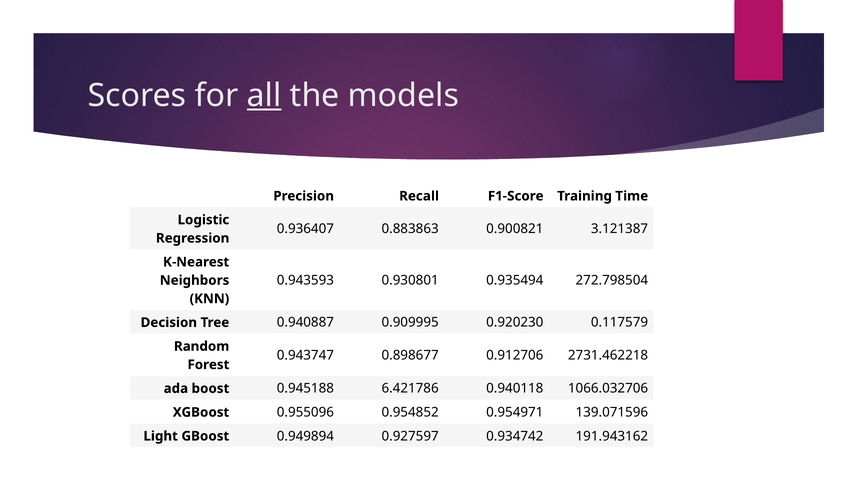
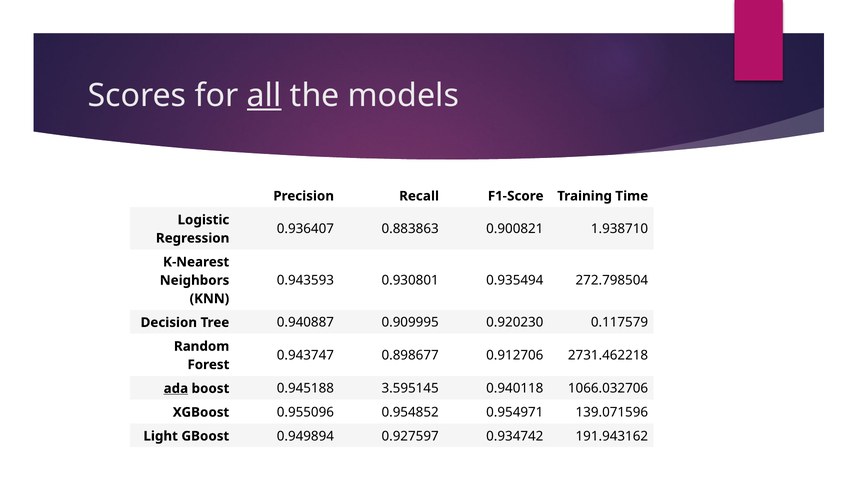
3.121387: 3.121387 -> 1.938710
ada underline: none -> present
6.421786: 6.421786 -> 3.595145
